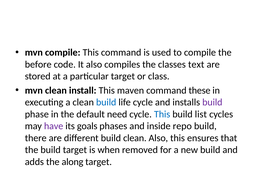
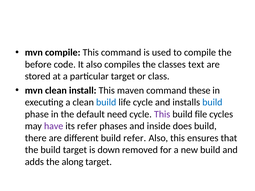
build at (212, 102) colour: purple -> blue
This at (162, 114) colour: blue -> purple
list: list -> file
its goals: goals -> refer
repo: repo -> does
build clean: clean -> refer
when: when -> down
